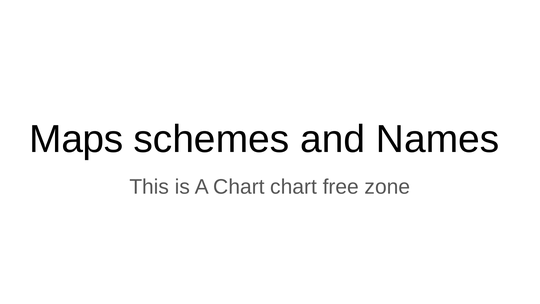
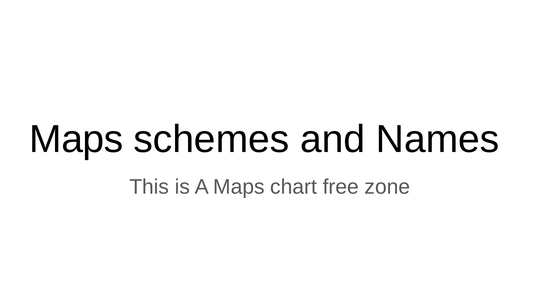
A Chart: Chart -> Maps
